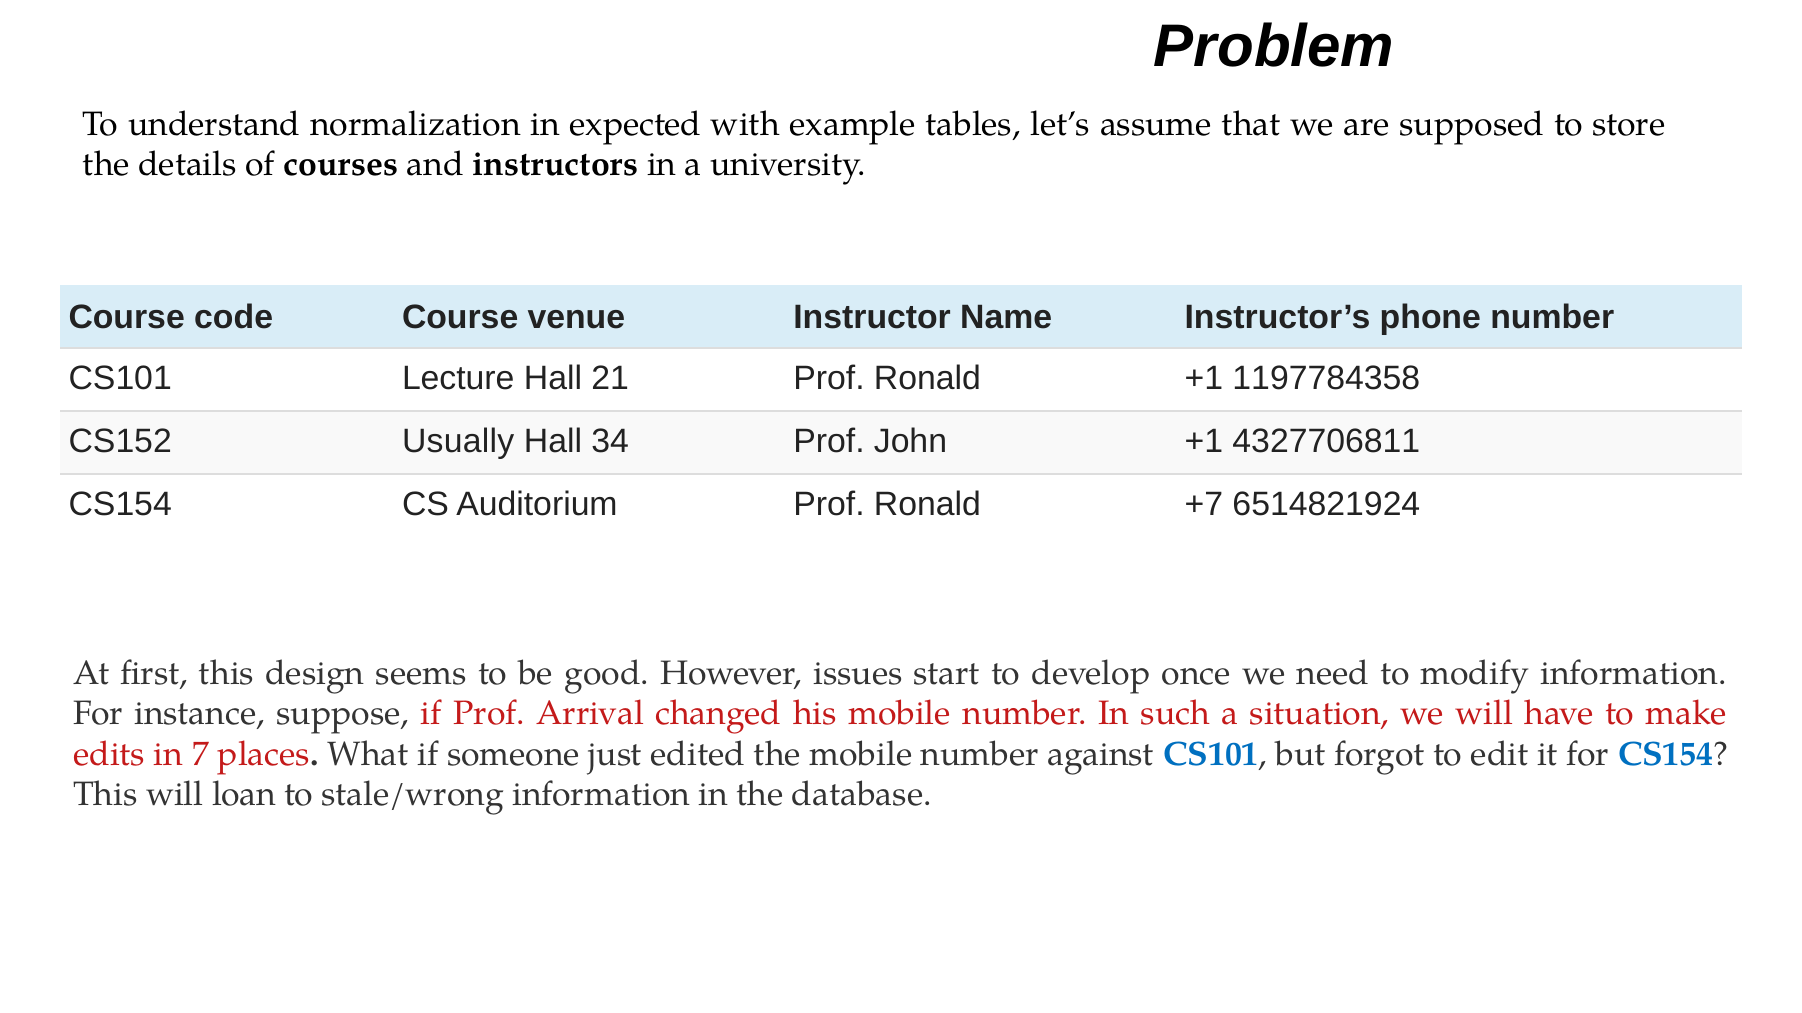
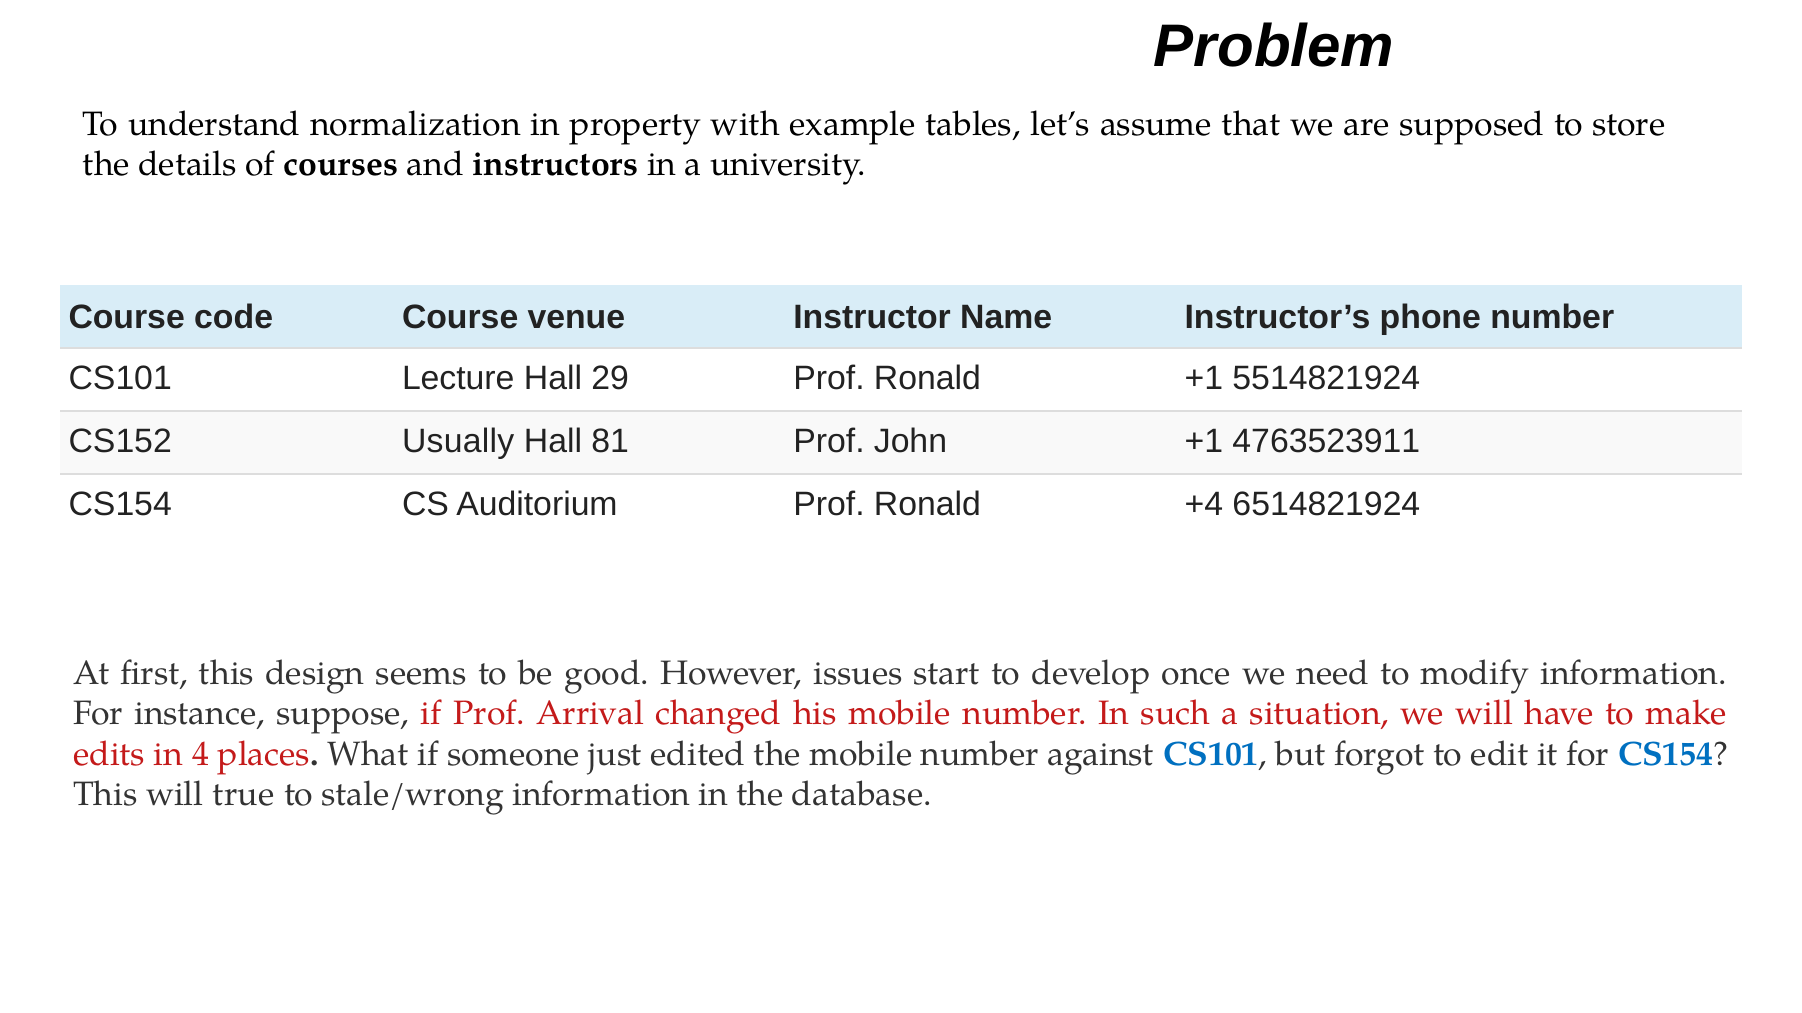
expected: expected -> property
21: 21 -> 29
1197784358: 1197784358 -> 5514821924
34: 34 -> 81
4327706811: 4327706811 -> 4763523911
+7: +7 -> +4
7: 7 -> 4
loan: loan -> true
